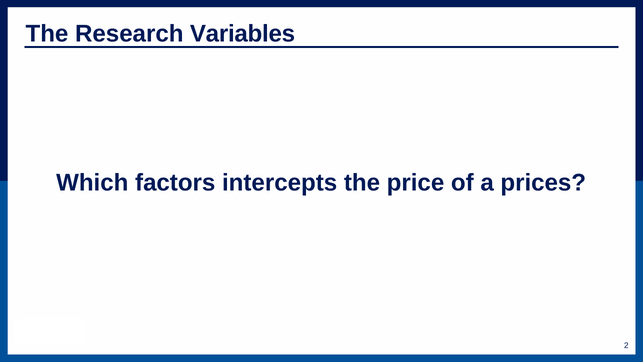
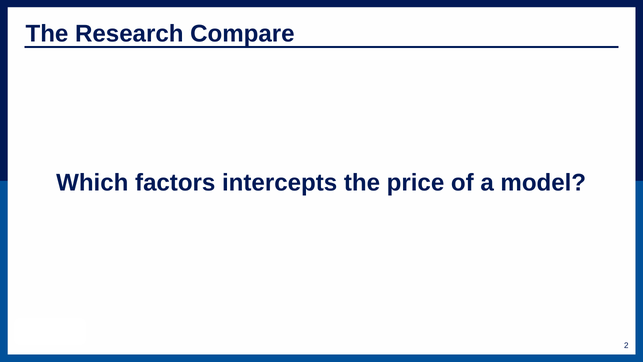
Variables: Variables -> Compare
prices: prices -> model
